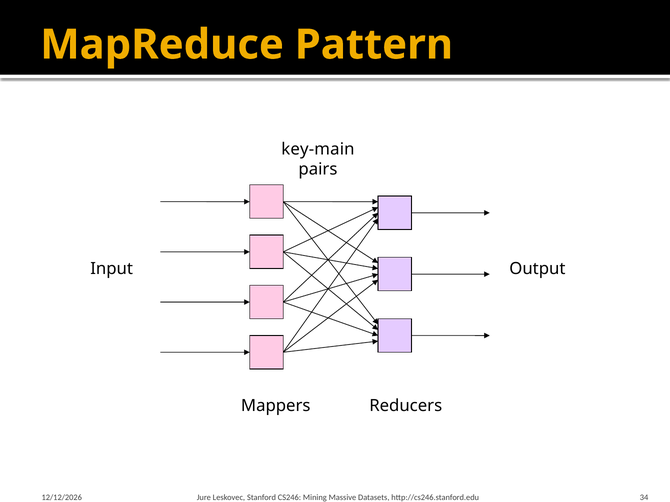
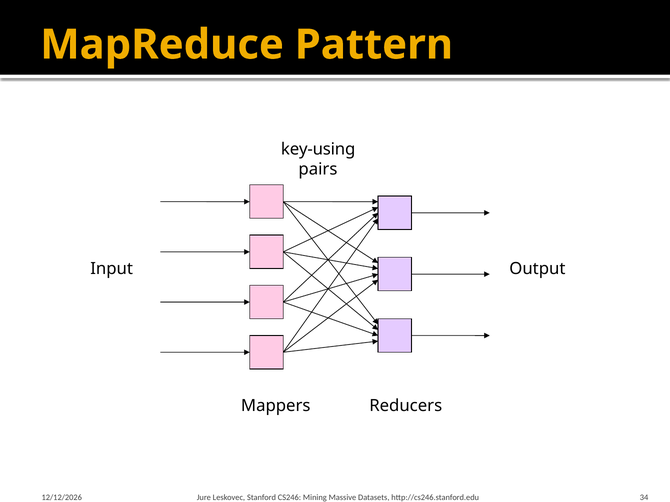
key-main: key-main -> key-using
